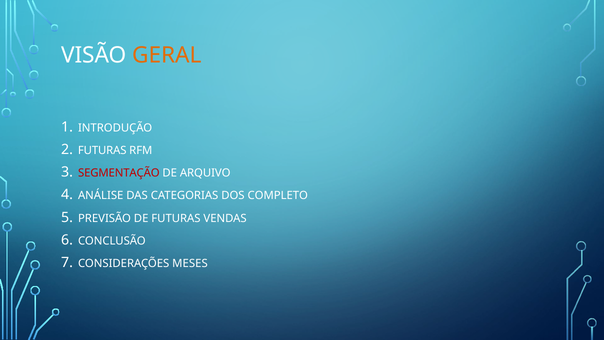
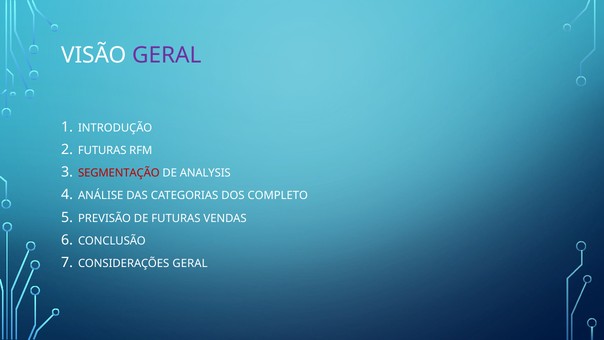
GERAL at (167, 55) colour: orange -> purple
ARQUIVO: ARQUIVO -> ANALYSIS
CONSIDERAÇÕES MESES: MESES -> GERAL
